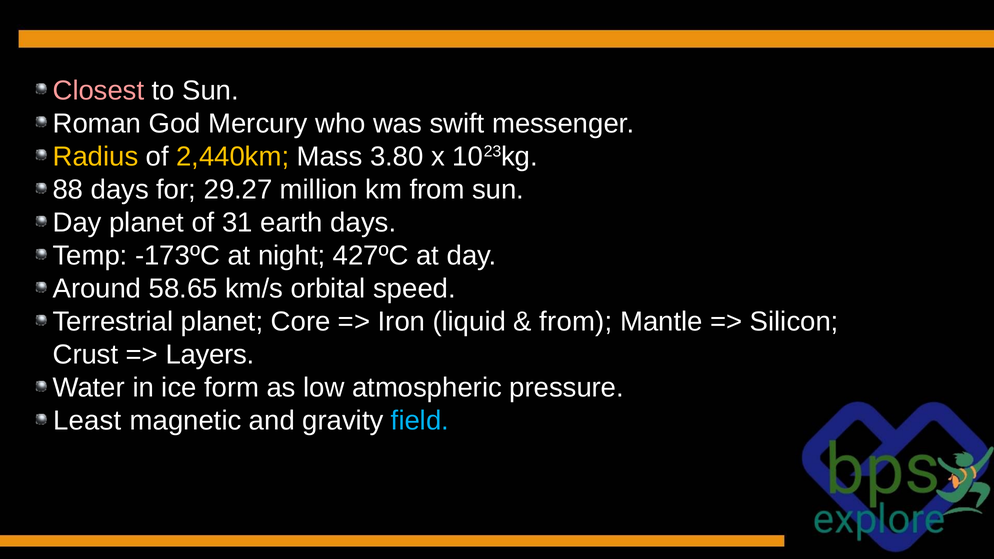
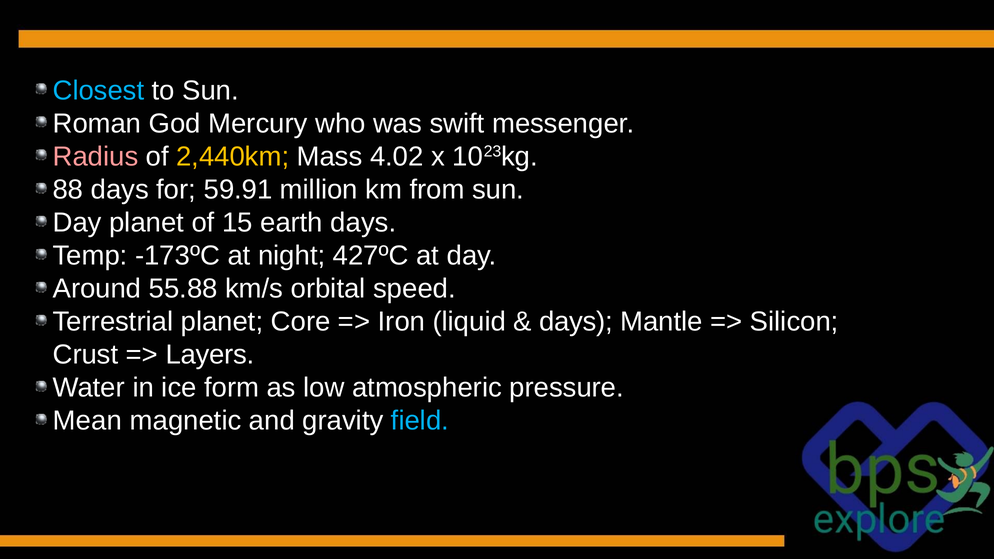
Closest colour: pink -> light blue
Radius colour: yellow -> pink
3.80: 3.80 -> 4.02
29.27: 29.27 -> 59.91
31: 31 -> 15
58.65: 58.65 -> 55.88
from at (576, 322): from -> days
Least: Least -> Mean
